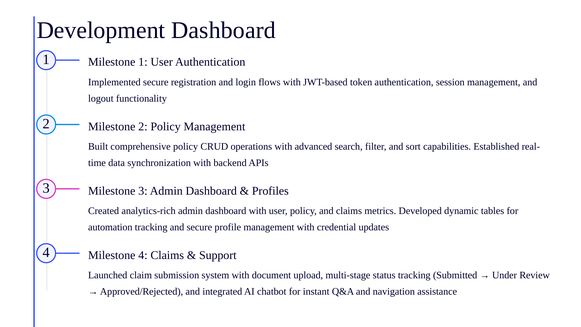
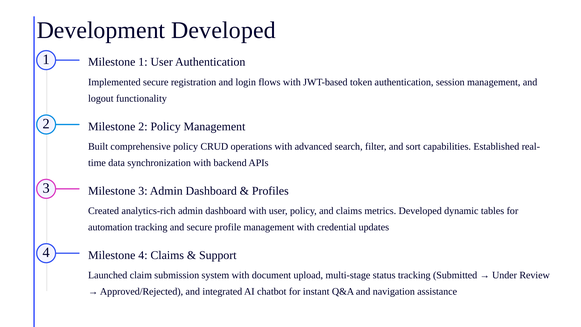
Development Dashboard: Dashboard -> Developed
